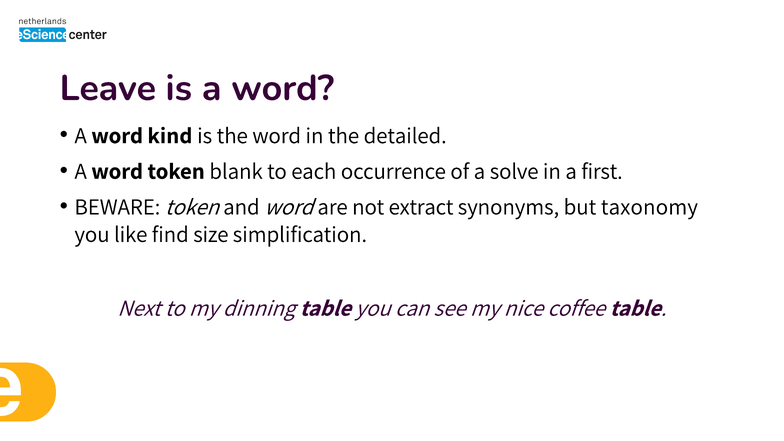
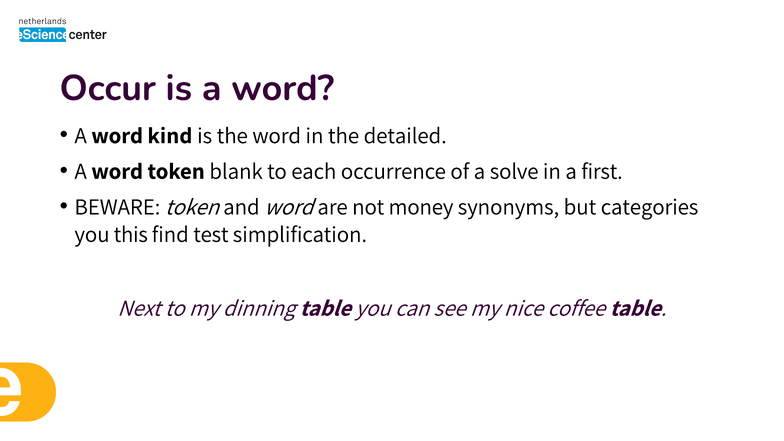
Leave: Leave -> Occur
extract: extract -> money
taxonomy: taxonomy -> categories
like: like -> this
size: size -> test
